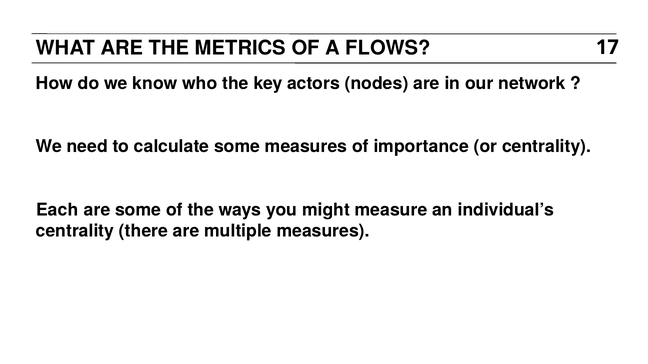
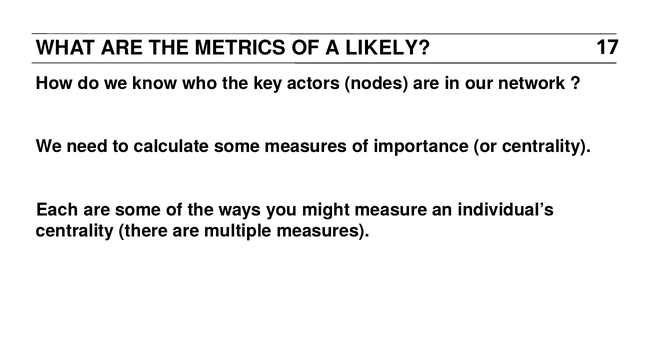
FLOWS: FLOWS -> LIKELY
